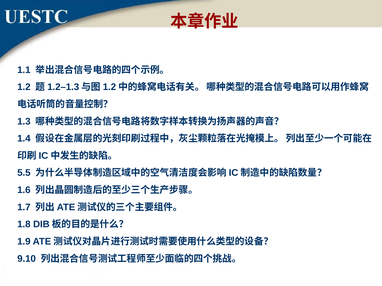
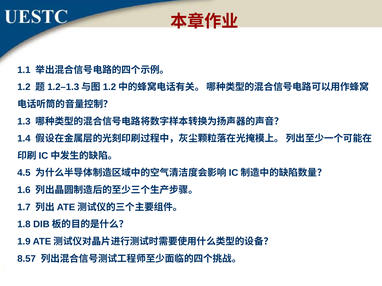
5.5: 5.5 -> 4.5
9.10: 9.10 -> 8.57
